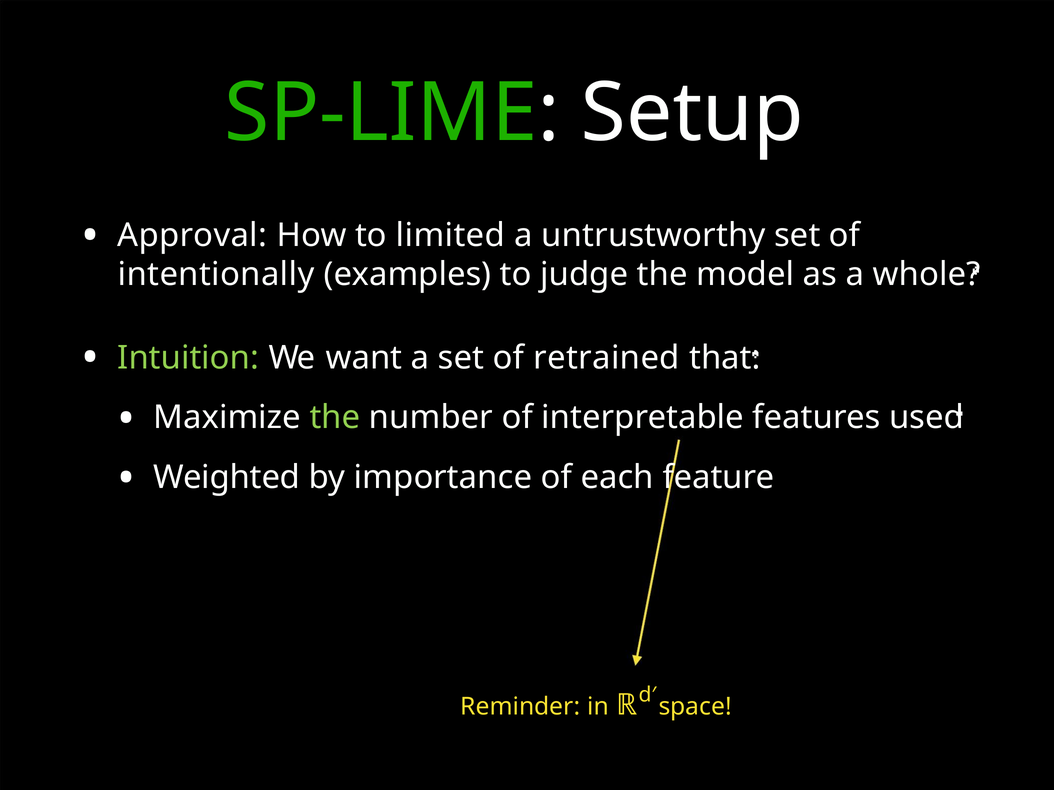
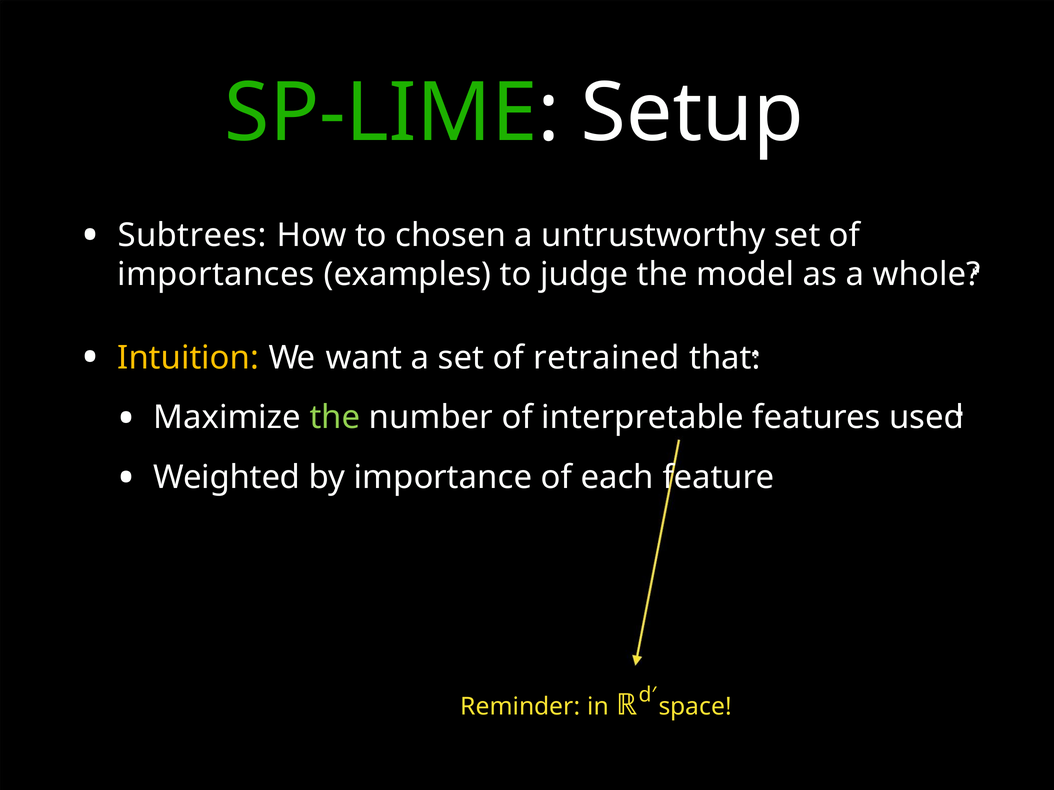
Approval: Approval -> Subtrees
limited: limited -> chosen
intentionally: intentionally -> importances
Intuition colour: light green -> yellow
